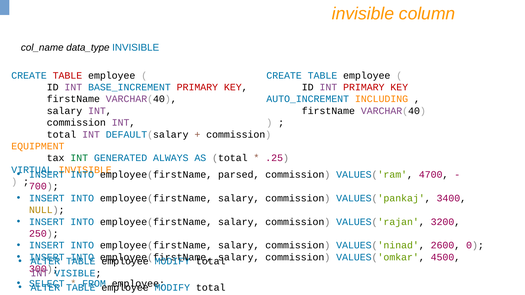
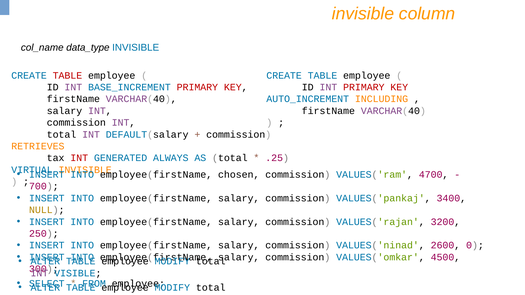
EQUIPMENT: EQUIPMENT -> RETRIEVES
INT at (79, 158) colour: green -> red
parsed: parsed -> chosen
